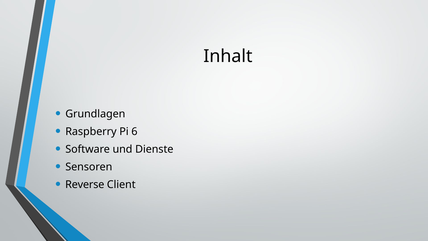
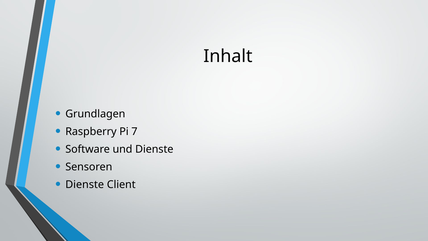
6: 6 -> 7
Reverse at (85, 185): Reverse -> Dienste
